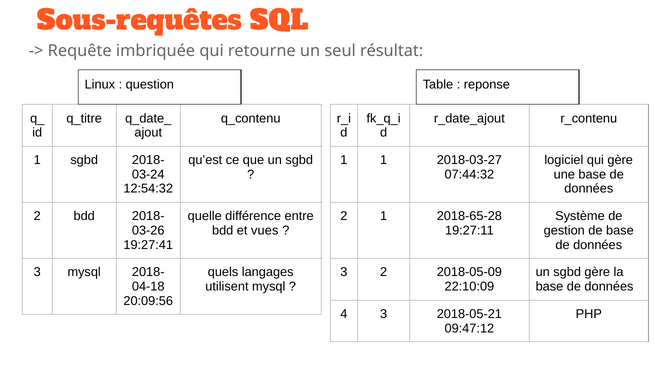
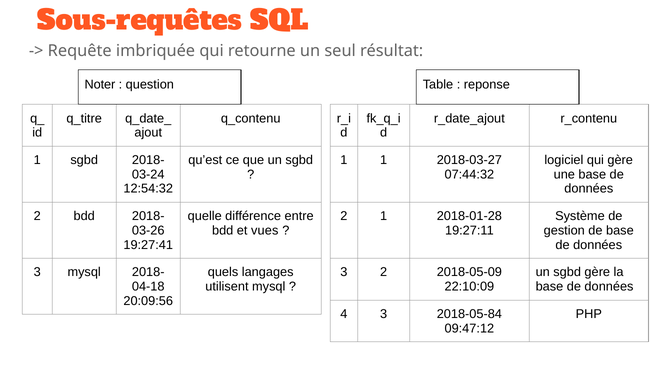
Linux: Linux -> Noter
2018-65-28: 2018-65-28 -> 2018-01-28
2018-05-21: 2018-05-21 -> 2018-05-84
